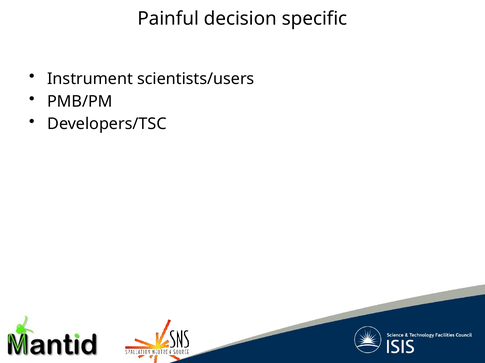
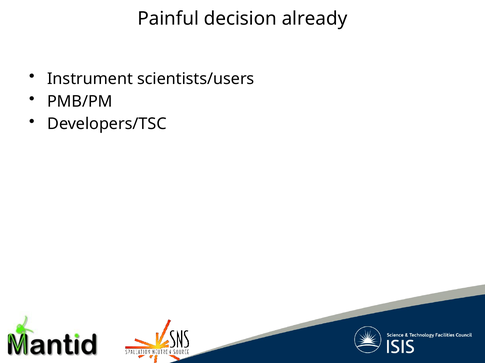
specific: specific -> already
